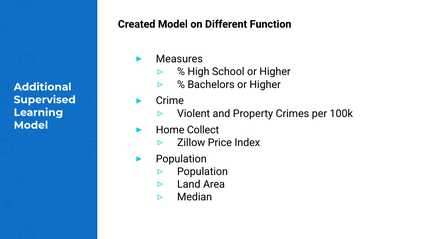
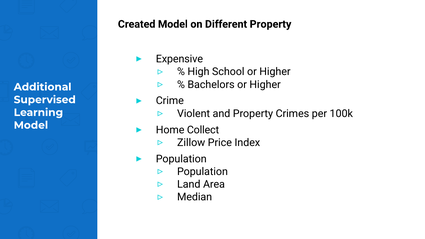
Different Function: Function -> Property
Measures: Measures -> Expensive
